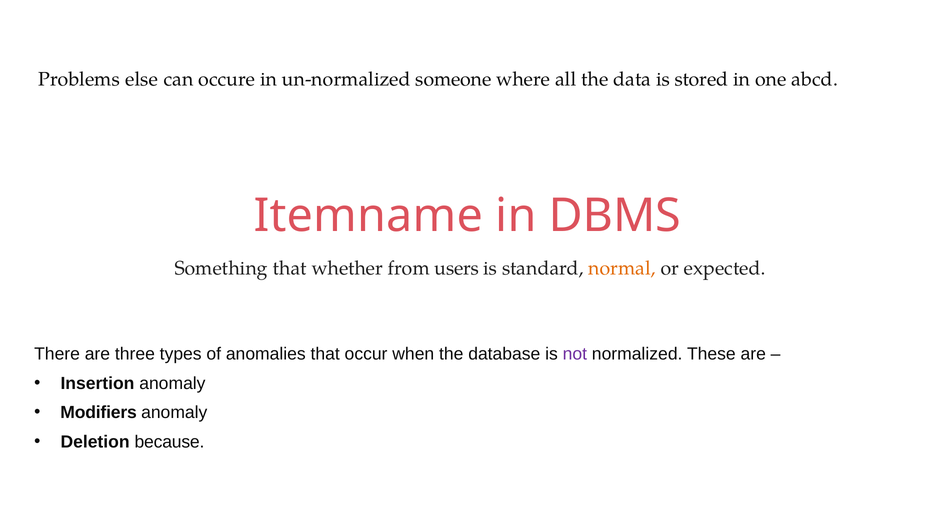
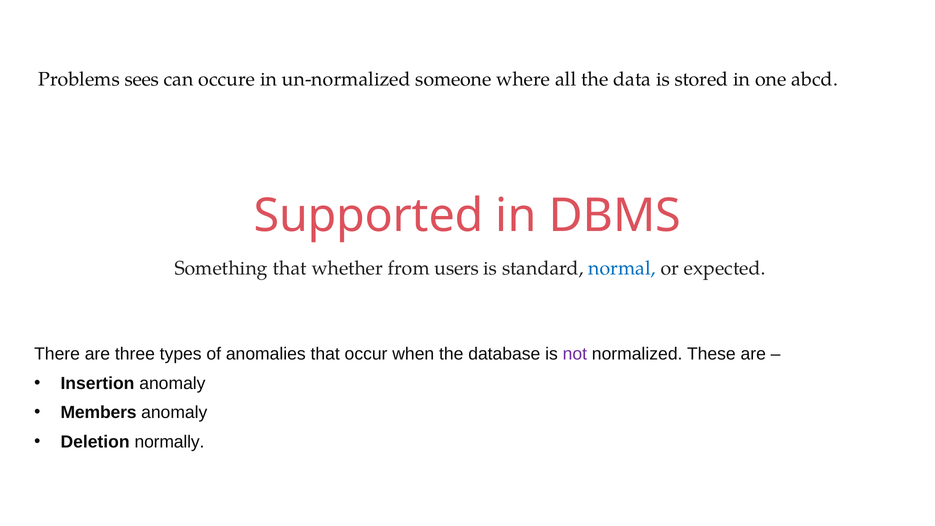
else: else -> sees
Itemname: Itemname -> Supported
normal colour: orange -> blue
Modifiers: Modifiers -> Members
because: because -> normally
